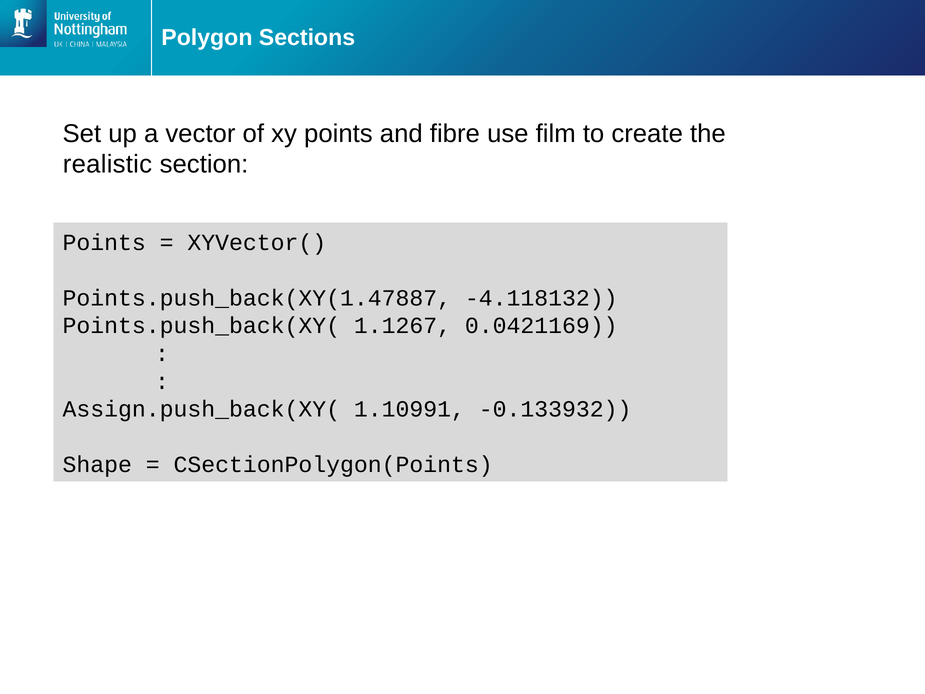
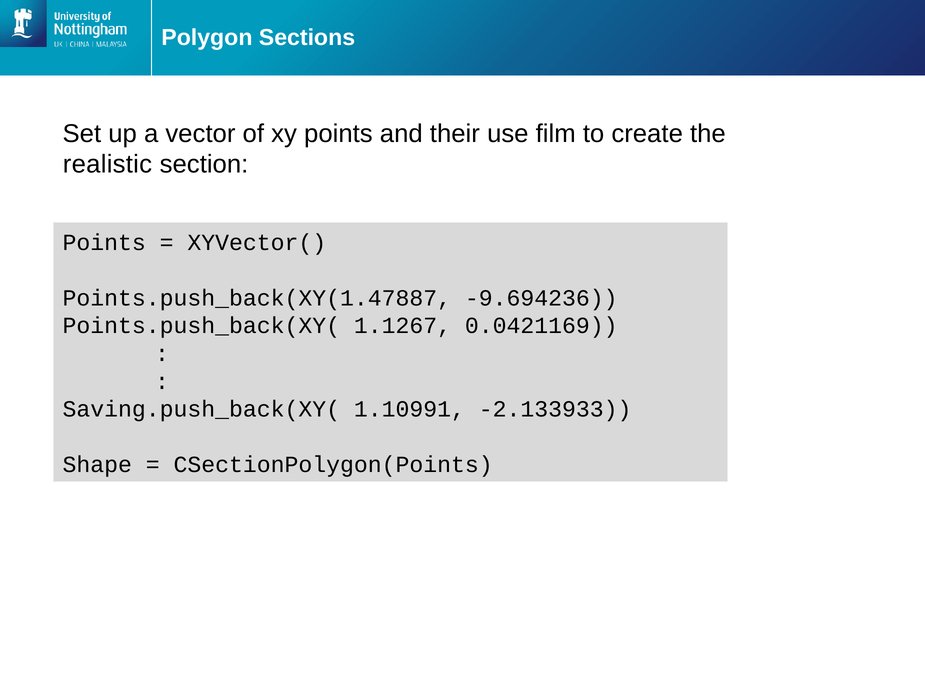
fibre: fibre -> their
-4.118132: -4.118132 -> -9.694236
Assign.push_back(XY(: Assign.push_back(XY( -> Saving.push_back(XY(
-0.133932: -0.133932 -> -2.133933
